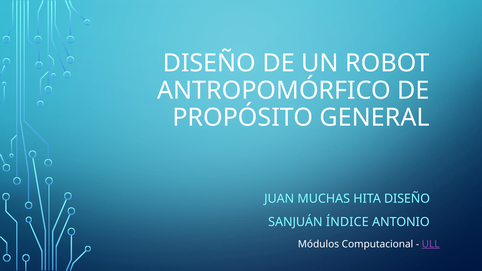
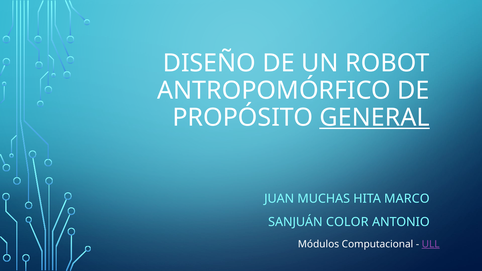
GENERAL underline: none -> present
HITA DISEÑO: DISEÑO -> MARCO
ÍNDICE: ÍNDICE -> COLOR
